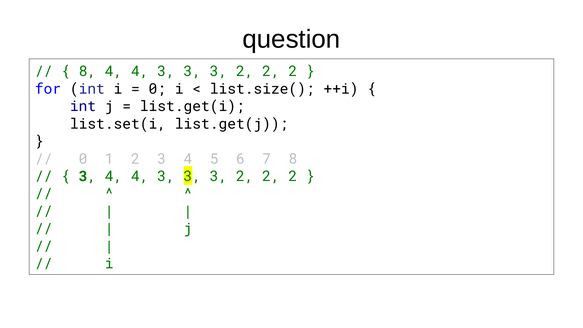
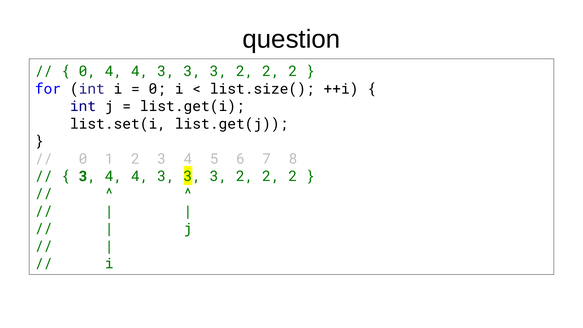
8 at (87, 71): 8 -> 0
